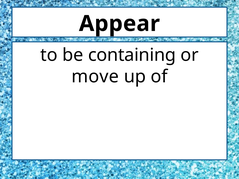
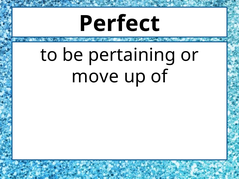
Appear: Appear -> Perfect
containing: containing -> pertaining
